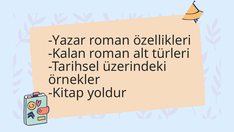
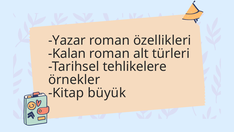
üzerindeki: üzerindeki -> tehlikelere
yoldur: yoldur -> büyük
